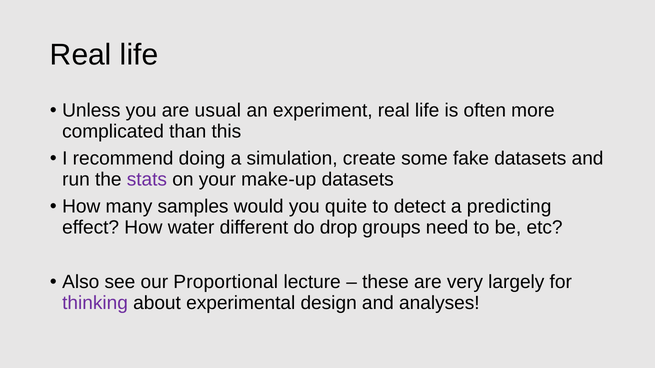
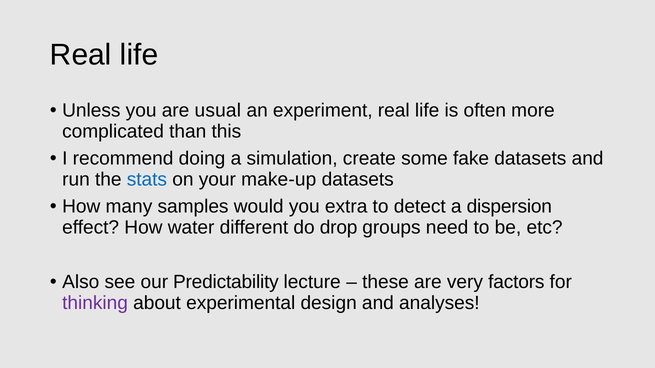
stats colour: purple -> blue
quite: quite -> extra
predicting: predicting -> dispersion
Proportional: Proportional -> Predictability
largely: largely -> factors
